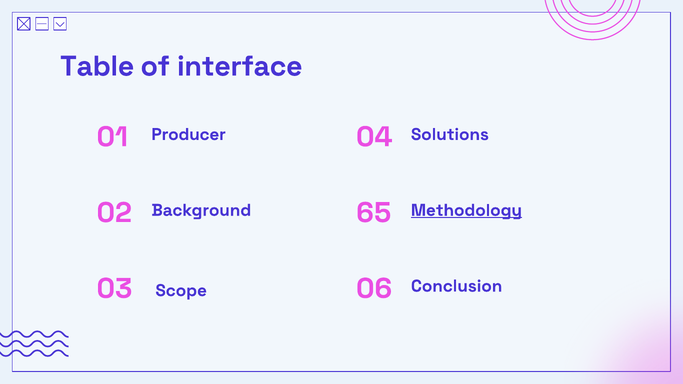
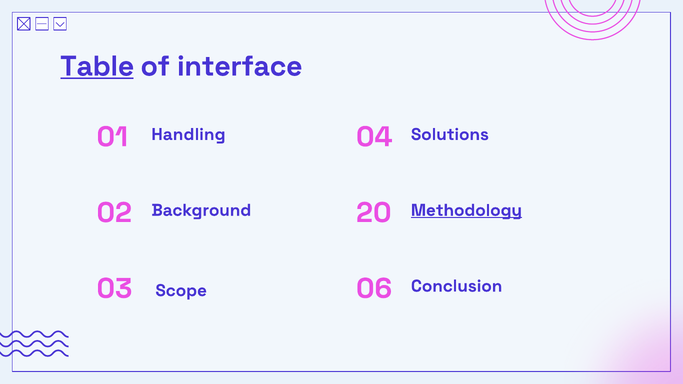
Table underline: none -> present
Producer: Producer -> Handling
65: 65 -> 20
